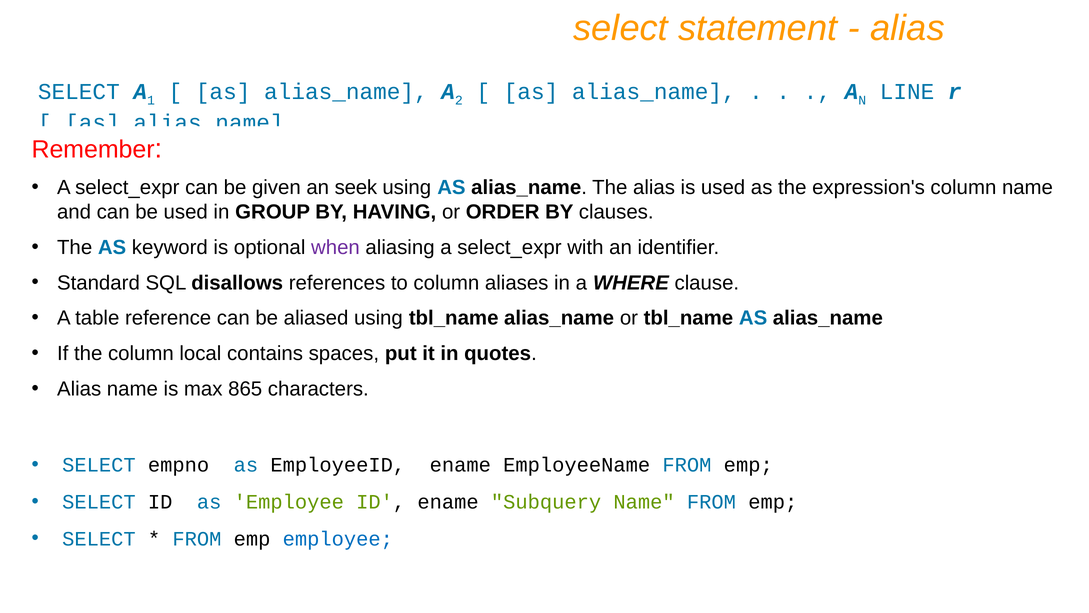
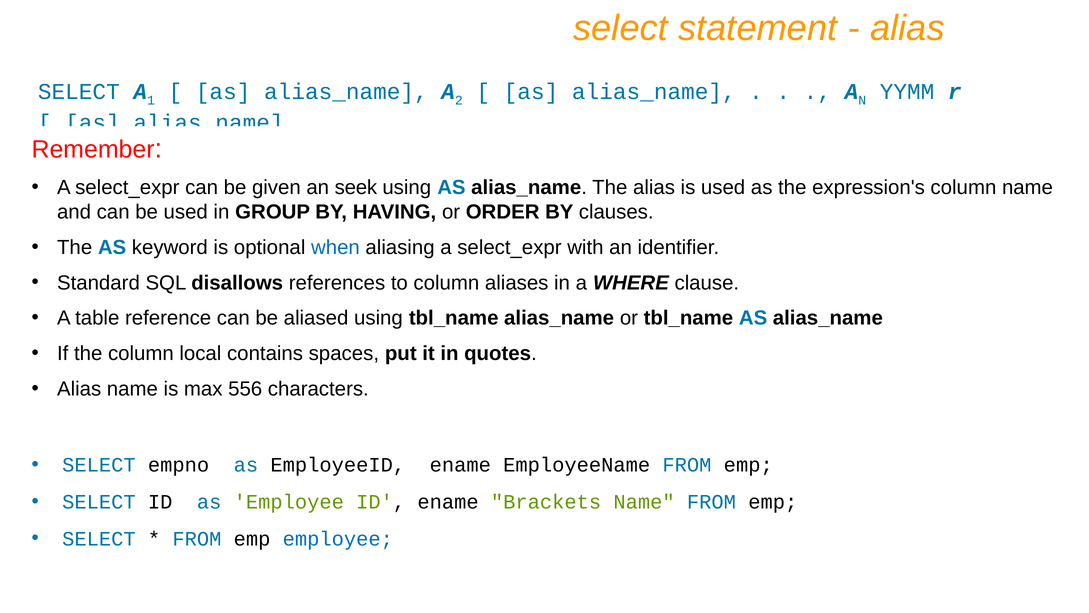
LINE: LINE -> YYMM
when colour: purple -> blue
865: 865 -> 556
Subquery: Subquery -> Brackets
